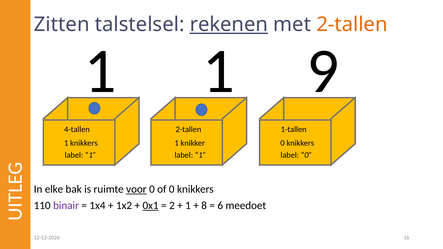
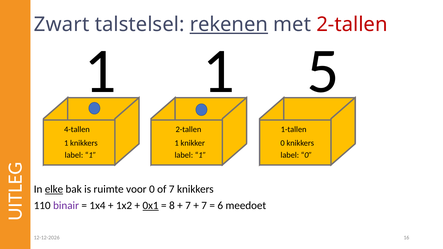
Zitten: Zitten -> Zwart
2-tallen at (352, 25) colour: orange -> red
9: 9 -> 5
elke underline: none -> present
voor underline: present -> none
of 0: 0 -> 7
2: 2 -> 8
1 at (188, 206): 1 -> 7
8 at (204, 206): 8 -> 7
